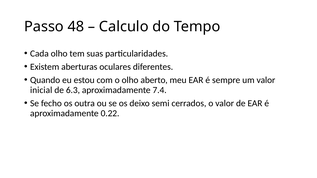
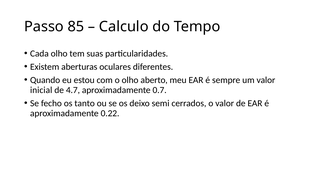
48: 48 -> 85
6.3: 6.3 -> 4.7
7.4: 7.4 -> 0.7
outra: outra -> tanto
